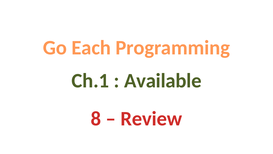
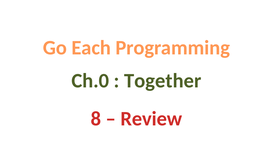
Ch.1: Ch.1 -> Ch.0
Available: Available -> Together
